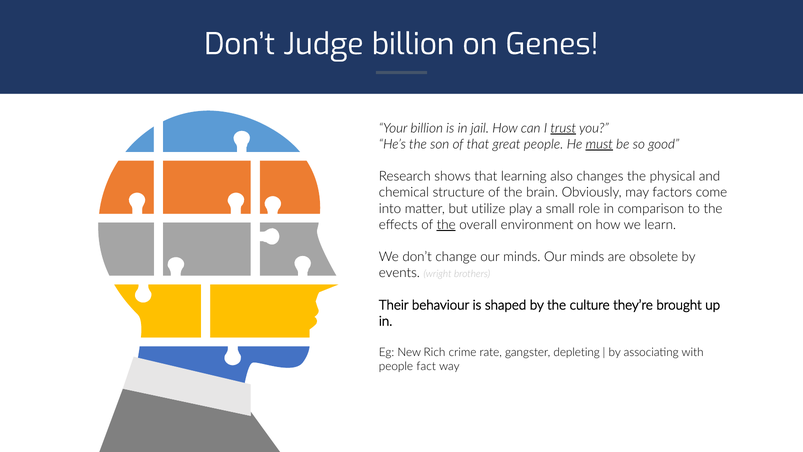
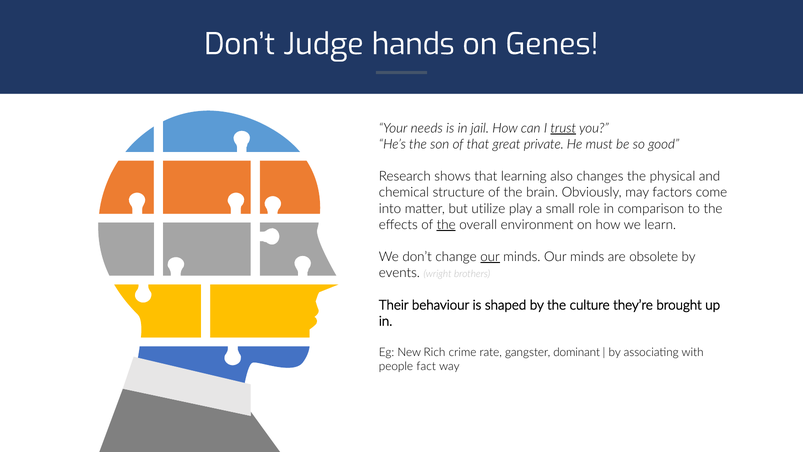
Judge billion: billion -> hands
Your billion: billion -> needs
great people: people -> private
must underline: present -> none
our at (490, 257) underline: none -> present
depleting: depleting -> dominant
